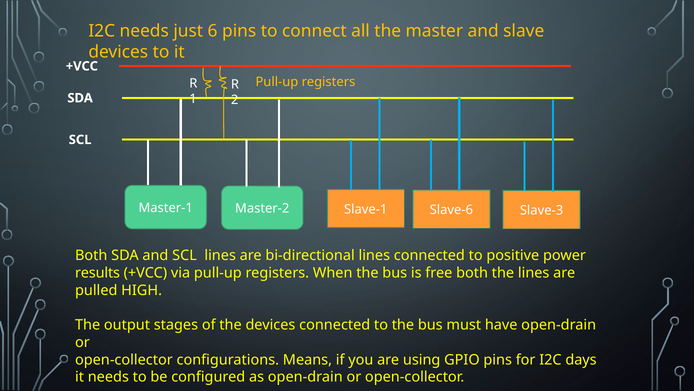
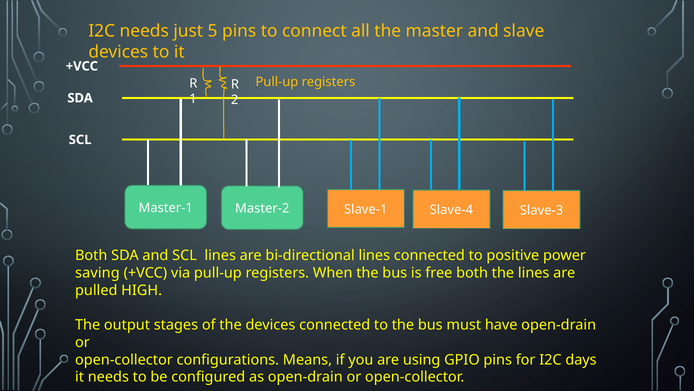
6: 6 -> 5
Slave-6: Slave-6 -> Slave-4
results: results -> saving
